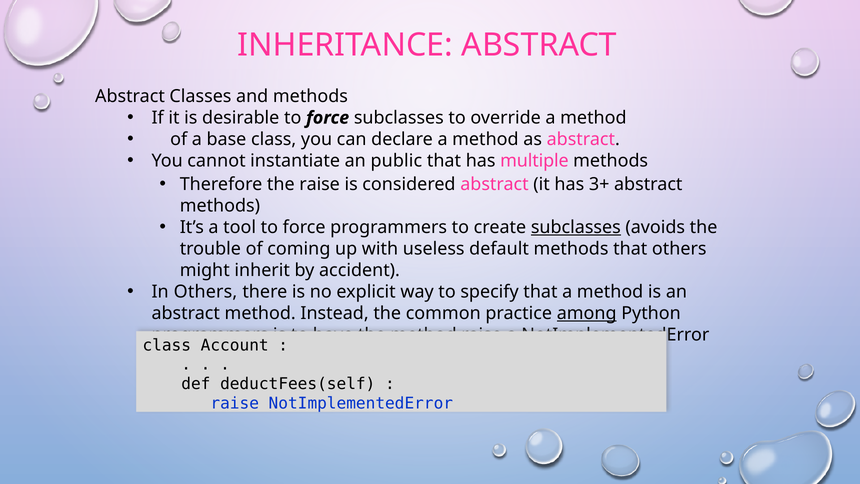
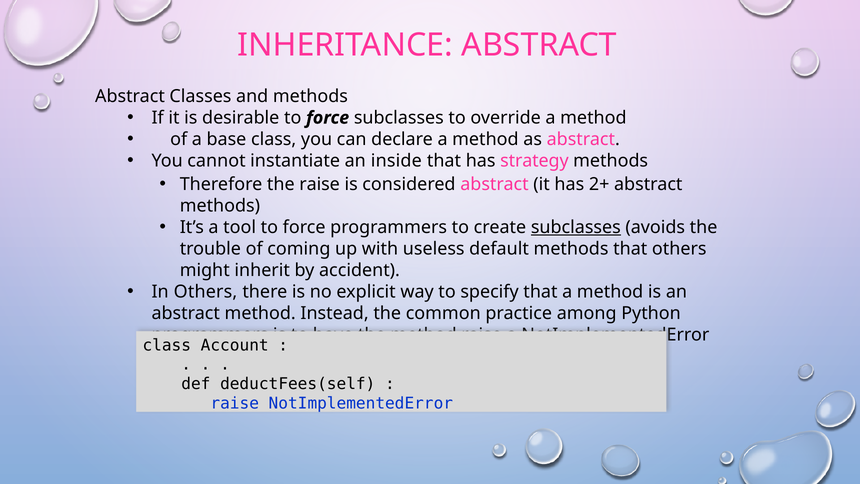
public: public -> inside
multiple: multiple -> strategy
3+: 3+ -> 2+
among underline: present -> none
